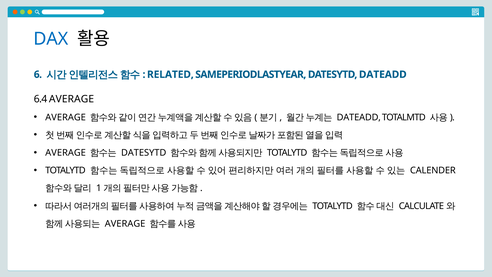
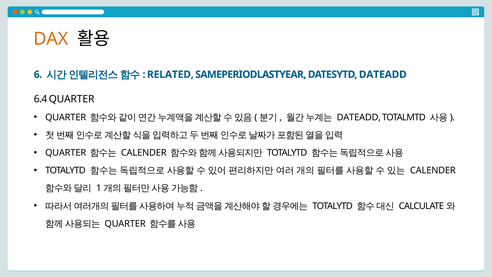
DAX colour: blue -> orange
6.4 AVERAGE: AVERAGE -> QUARTER
AVERAGE at (66, 117): AVERAGE -> QUARTER
AVERAGE at (66, 153): AVERAGE -> QUARTER
DATESYTD at (144, 153): DATESYTD -> CALENDER
AVERAGE at (125, 224): AVERAGE -> QUARTER
